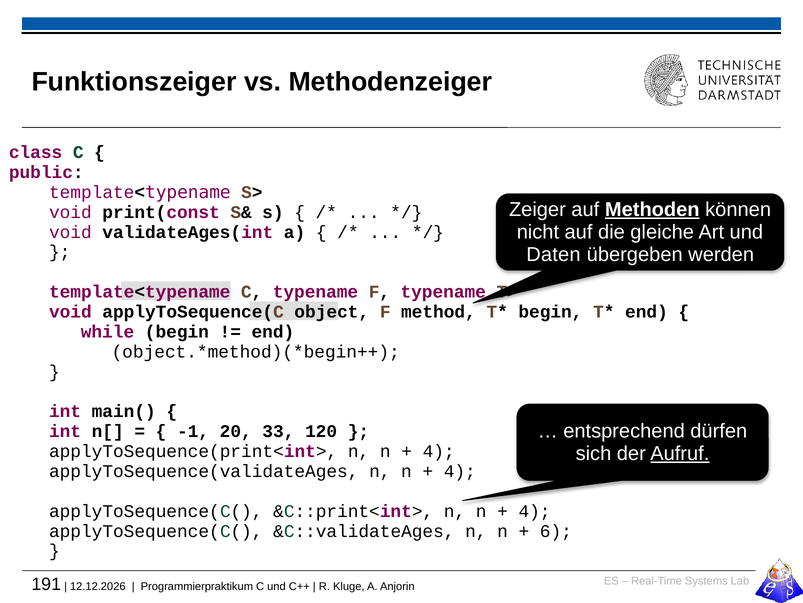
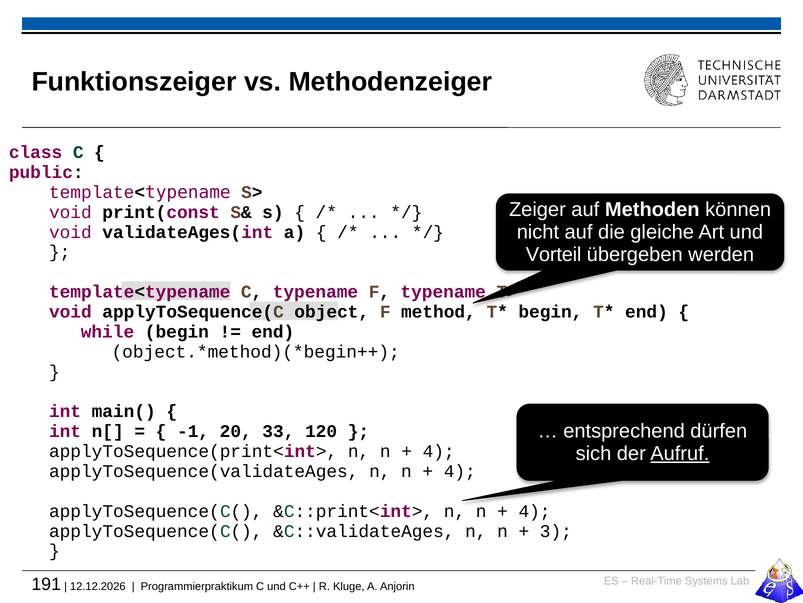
Methoden underline: present -> none
Daten: Daten -> Vorteil
6: 6 -> 3
